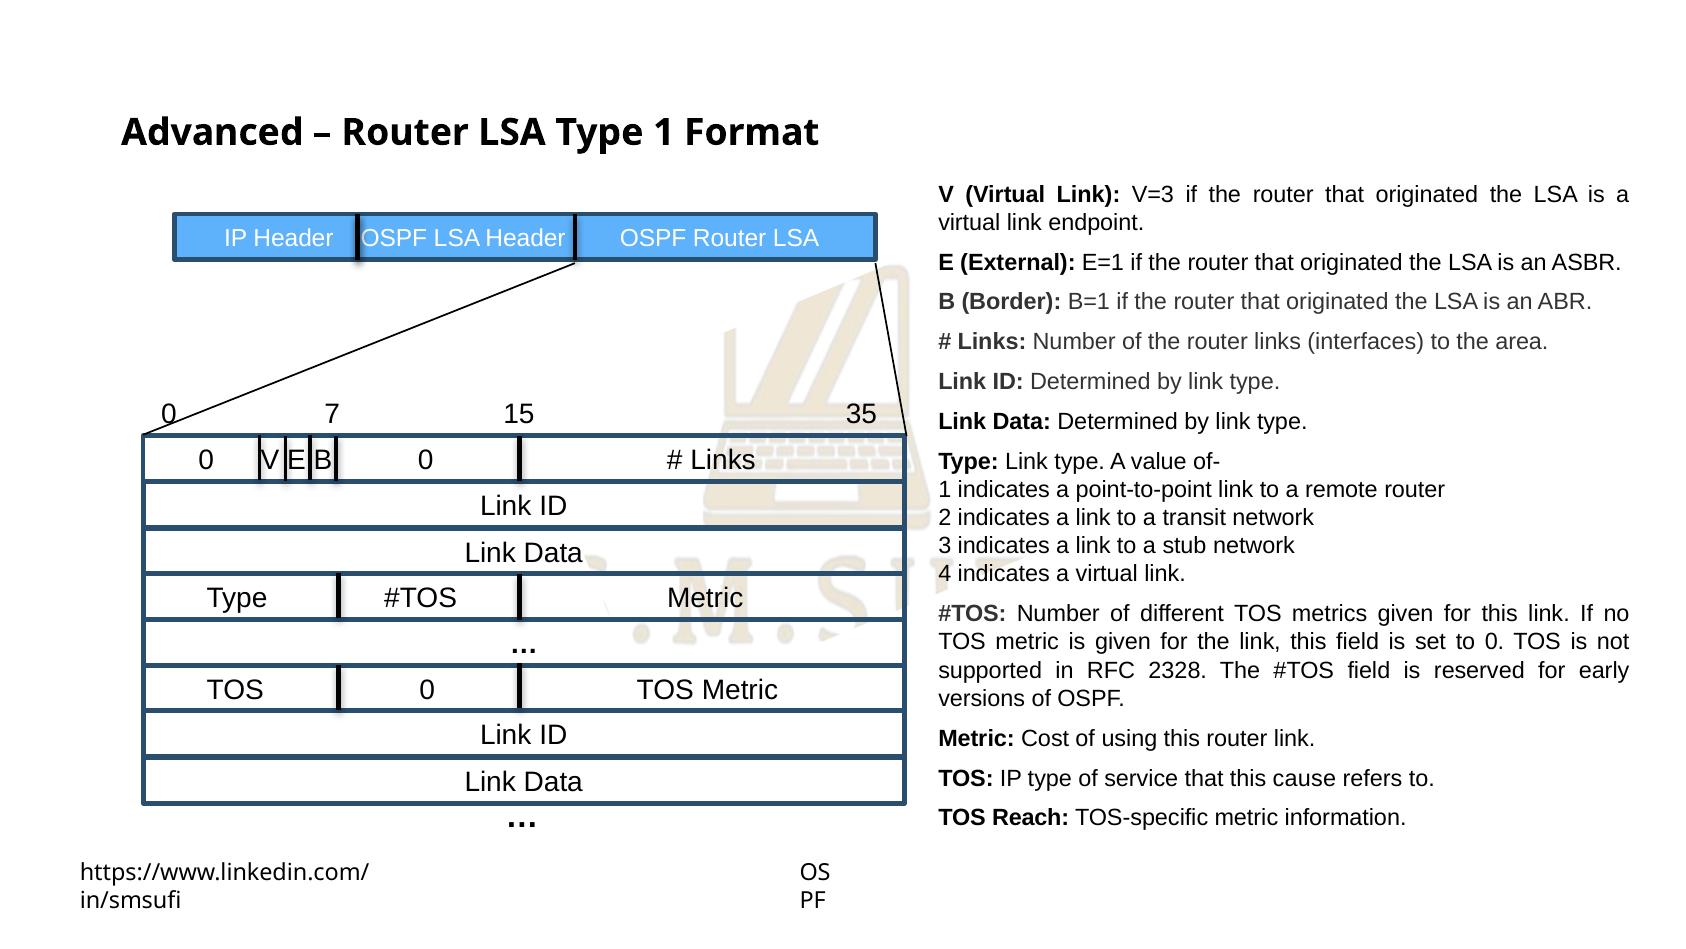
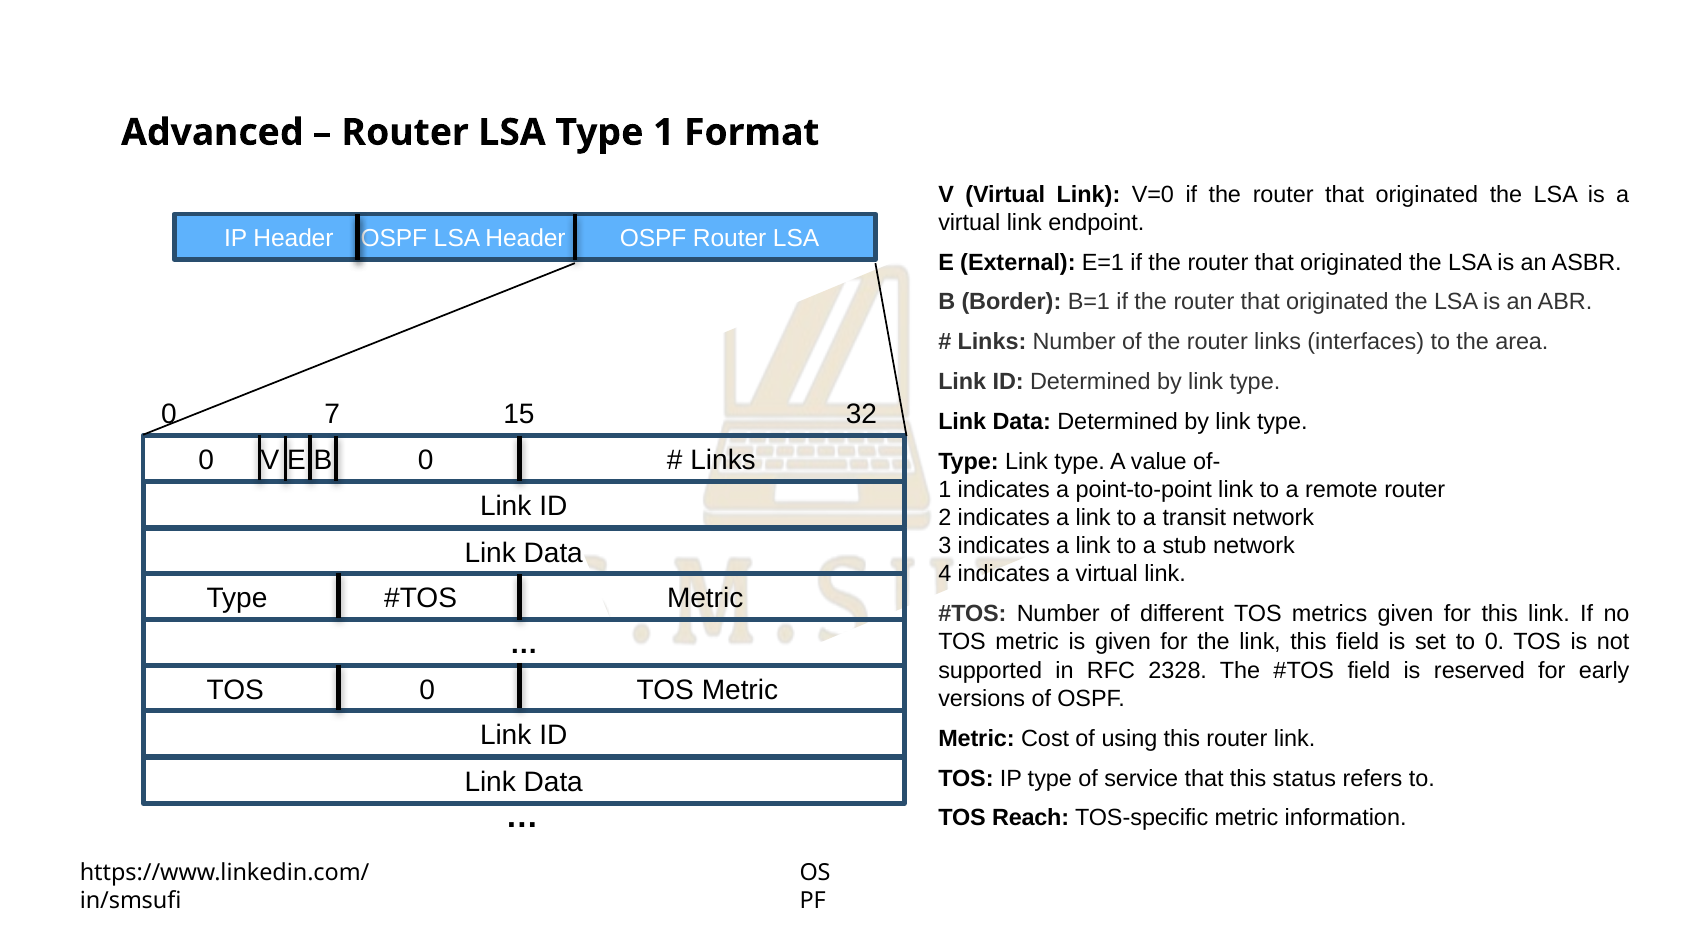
V=3: V=3 -> V=0
35: 35 -> 32
cause: cause -> status
